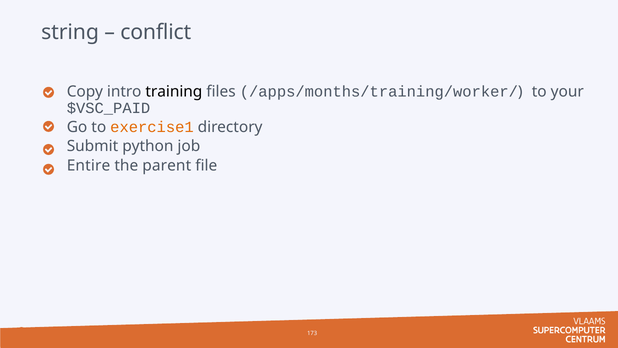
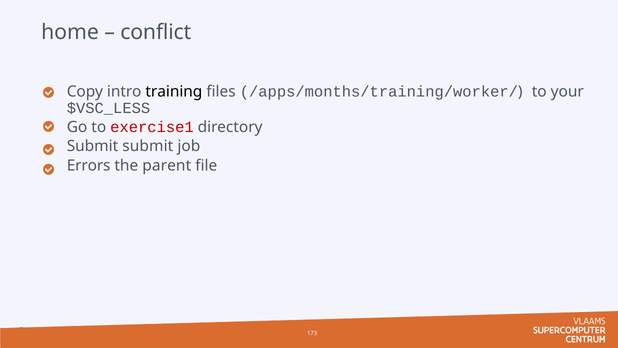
string: string -> home
$VSC_PAID: $VSC_PAID -> $VSC_LESS
exercise1 colour: orange -> red
Submit python: python -> submit
Entire: Entire -> Errors
